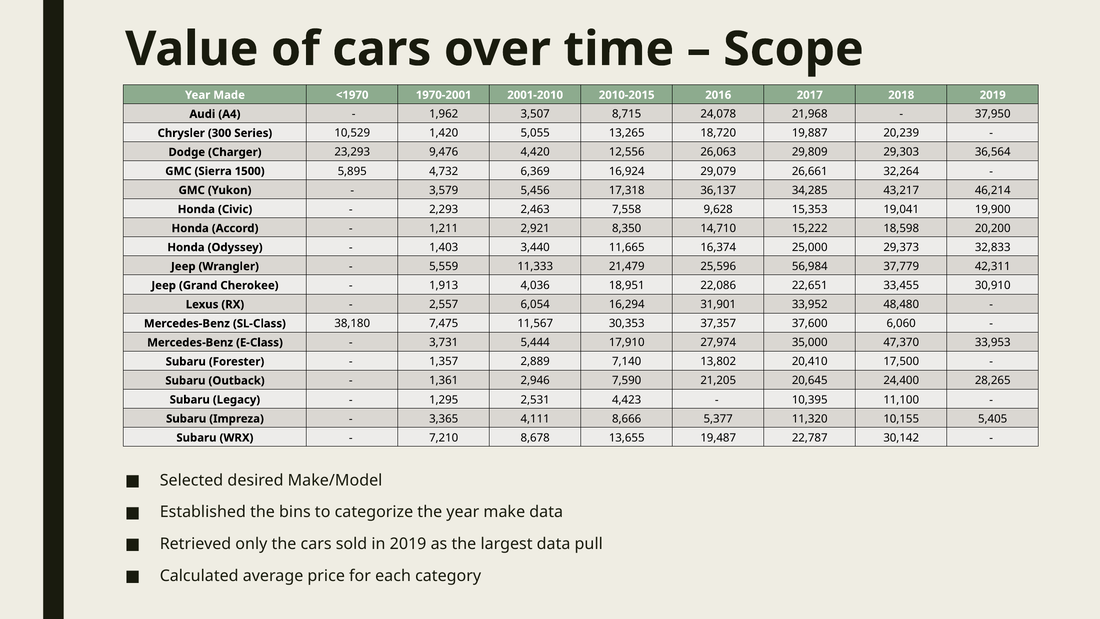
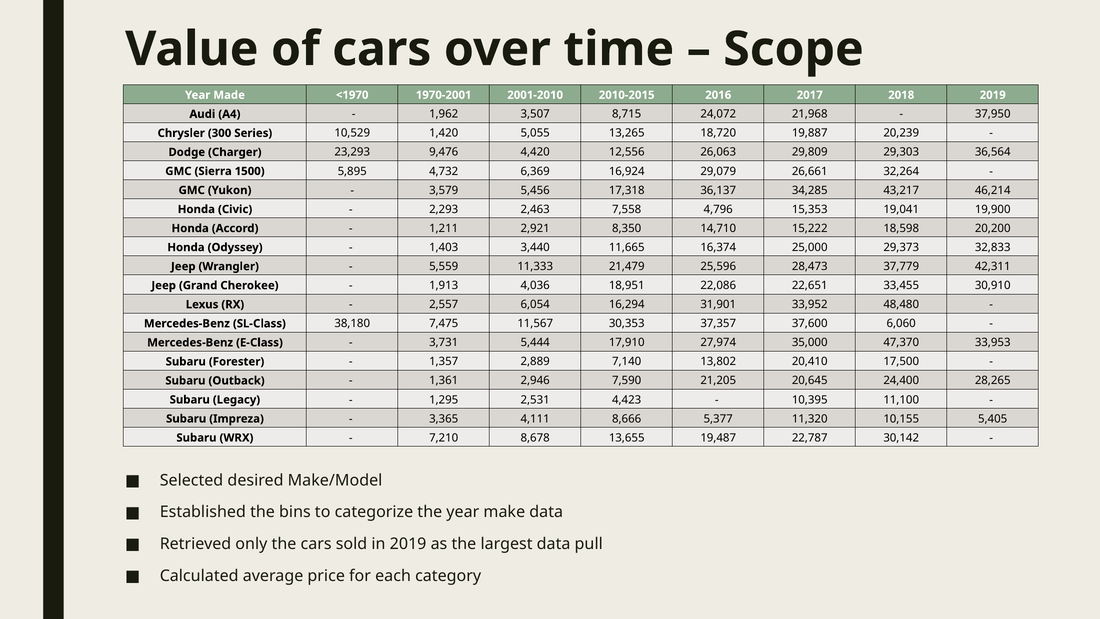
24,078: 24,078 -> 24,072
9,628: 9,628 -> 4,796
56,984: 56,984 -> 28,473
